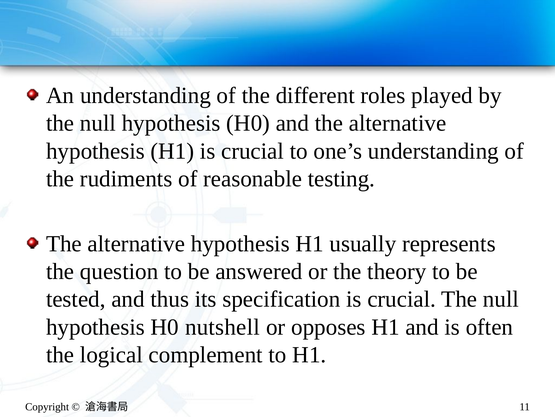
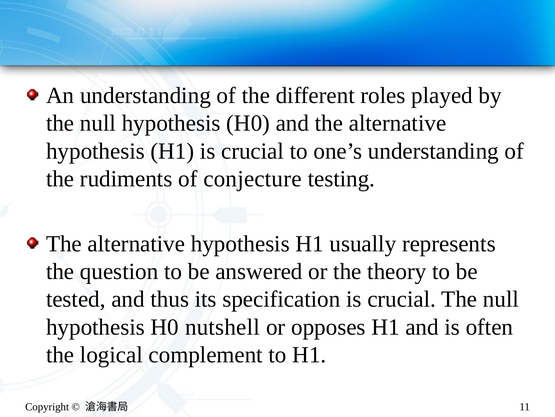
reasonable: reasonable -> conjecture
